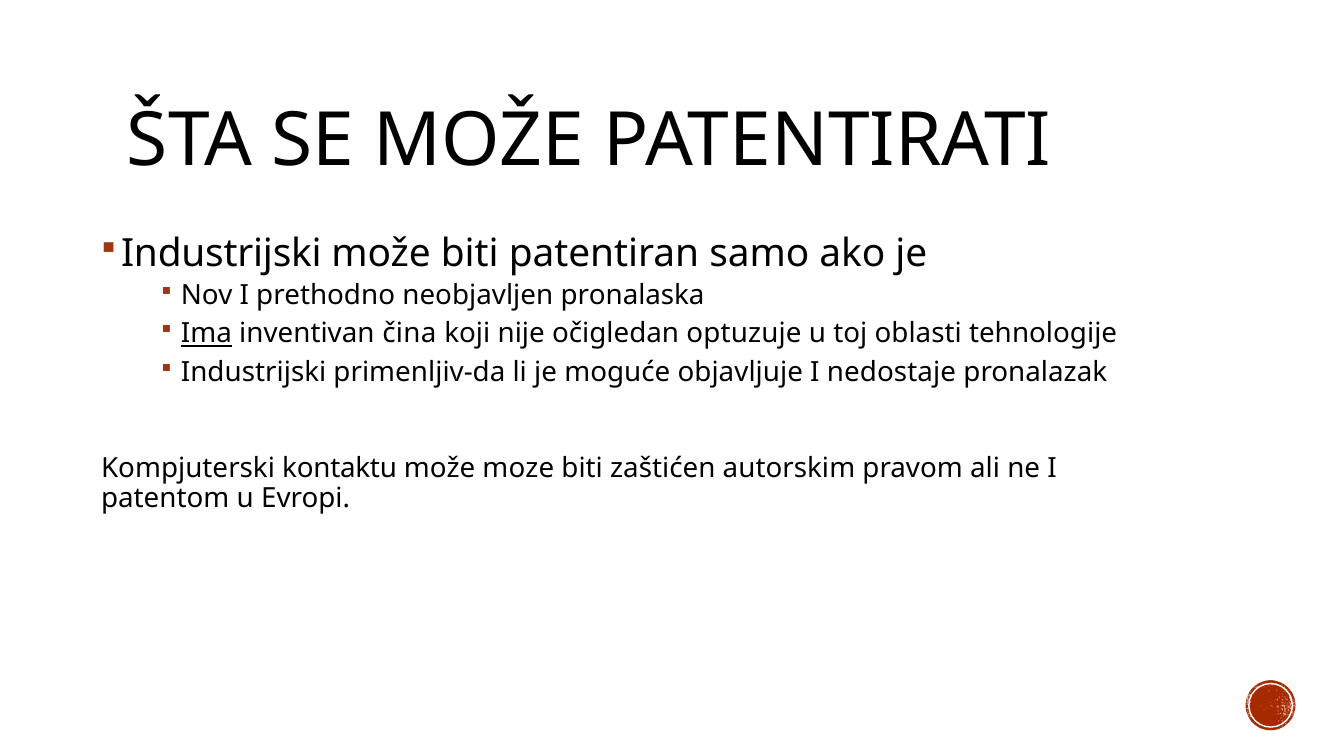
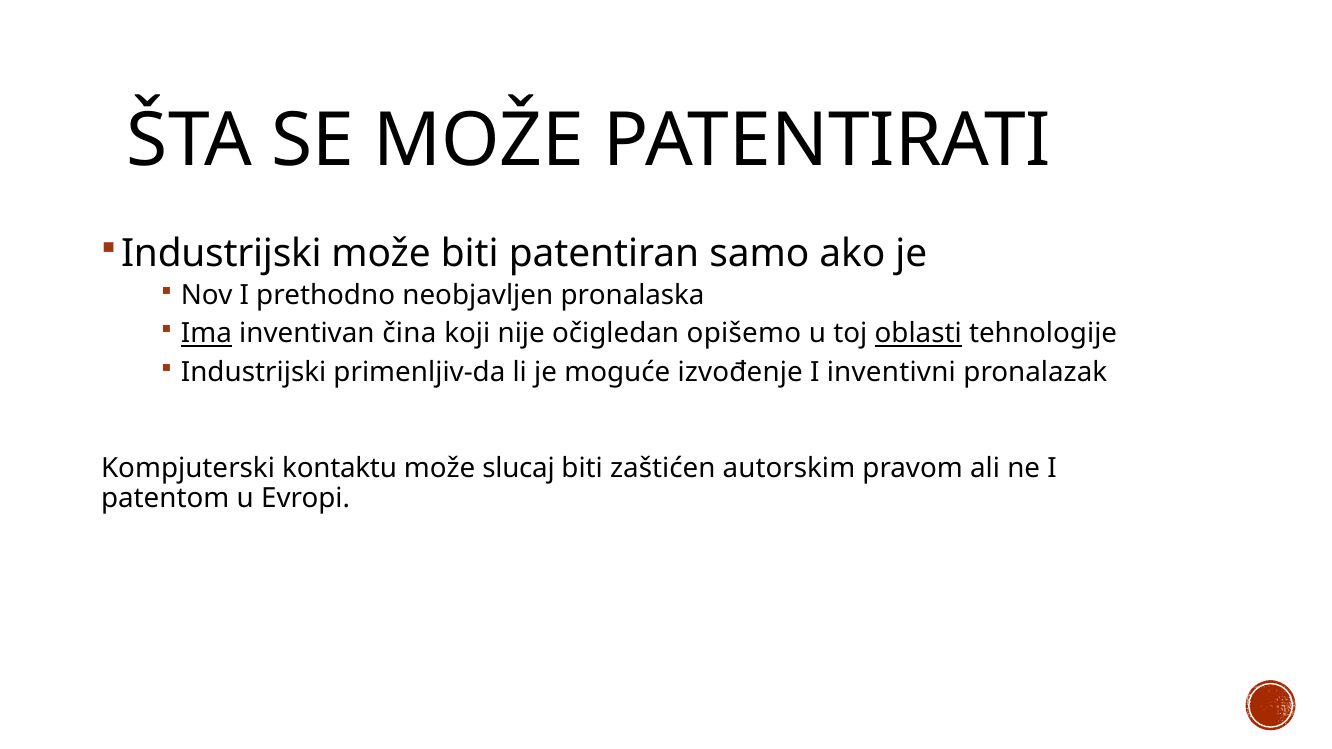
optuzuje: optuzuje -> opišemo
oblasti underline: none -> present
objavljuje: objavljuje -> izvođenje
nedostaje: nedostaje -> inventivni
moze: moze -> slucaj
